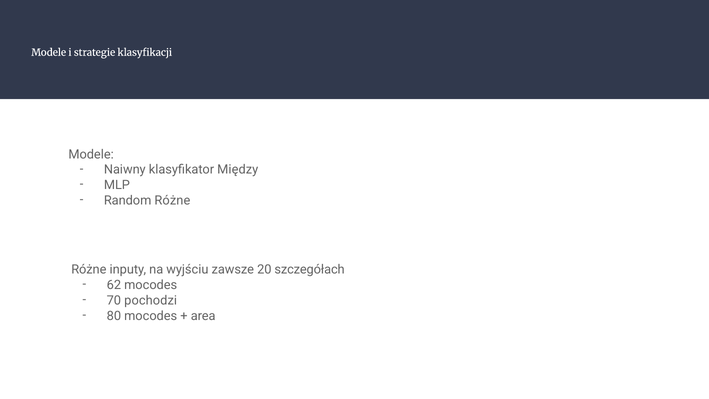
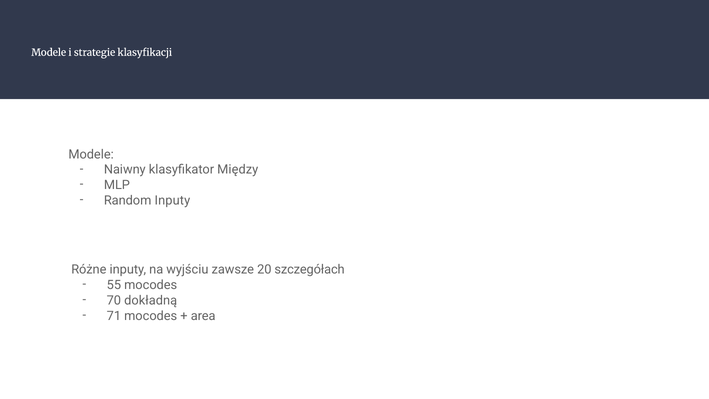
Random Różne: Różne -> Inputy
62: 62 -> 55
pochodzi: pochodzi -> dokładną
80: 80 -> 71
